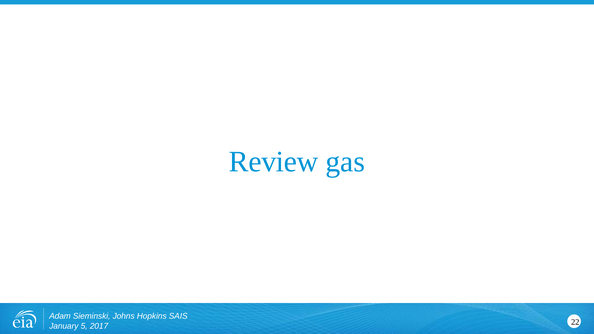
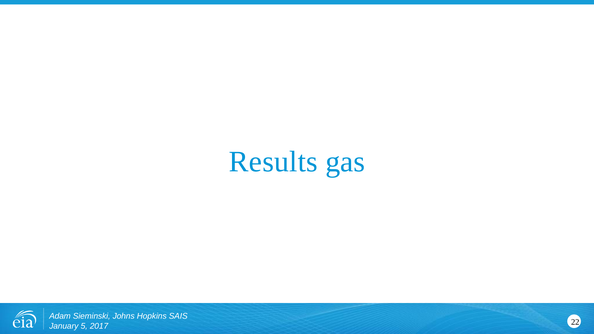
Review: Review -> Results
